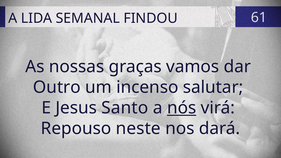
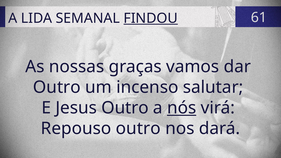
FINDOU underline: none -> present
Jesus Santo: Santo -> Outro
Repouso neste: neste -> outro
